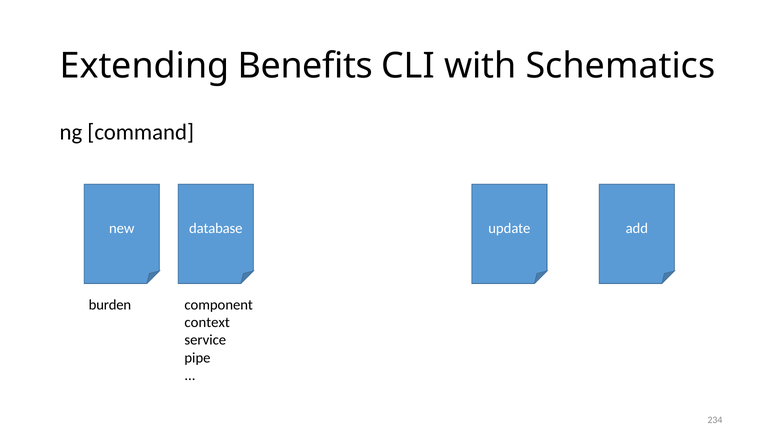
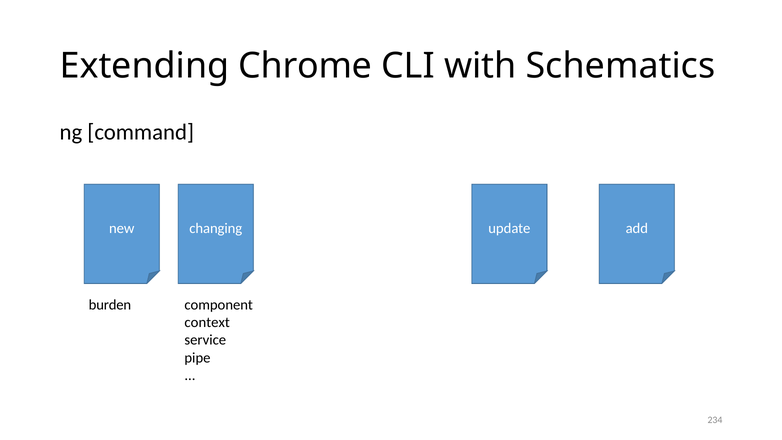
Benefits: Benefits -> Chrome
database: database -> changing
